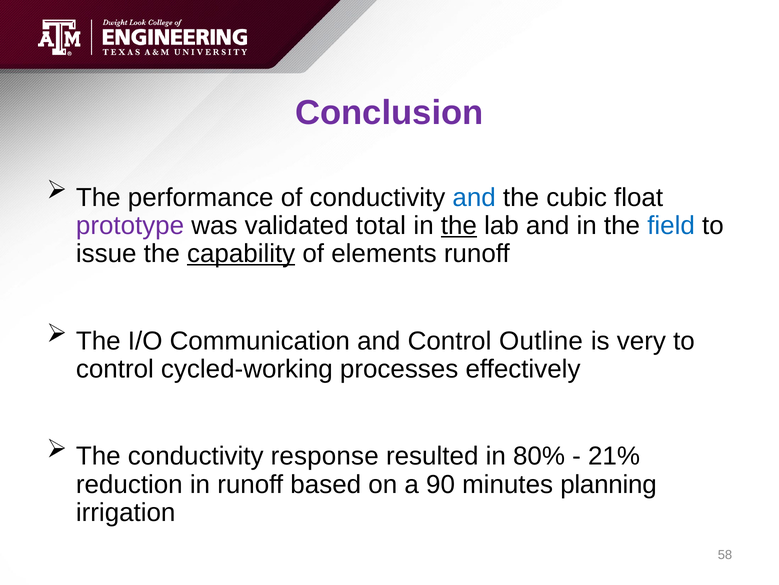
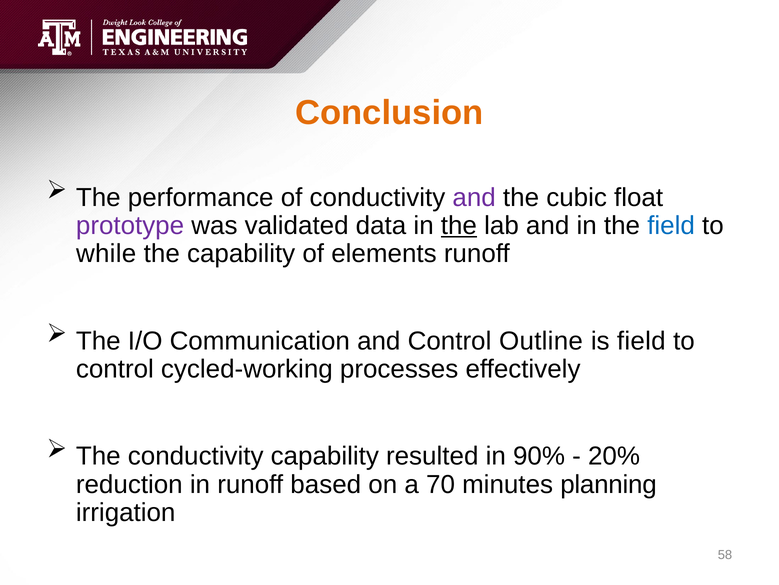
Conclusion colour: purple -> orange
and at (474, 197) colour: blue -> purple
total: total -> data
issue: issue -> while
capability at (241, 253) underline: present -> none
is very: very -> field
conductivity response: response -> capability
80%: 80% -> 90%
21%: 21% -> 20%
90: 90 -> 70
